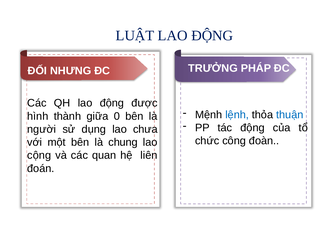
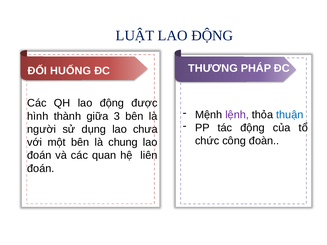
NHƯNG: NHƯNG -> HUỐNG
TRƯỞNG: TRƯỞNG -> THƯƠNG
lệnh colour: blue -> purple
0: 0 -> 3
cộng at (39, 156): cộng -> đoán
